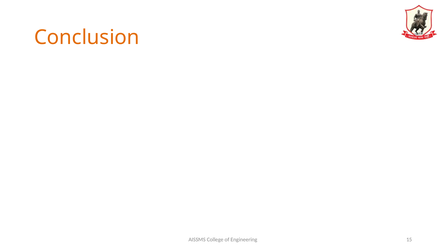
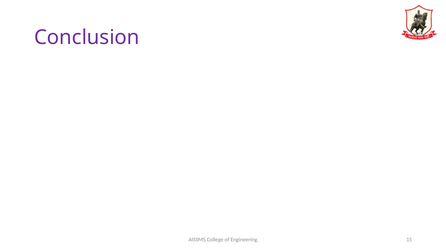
Conclusion colour: orange -> purple
